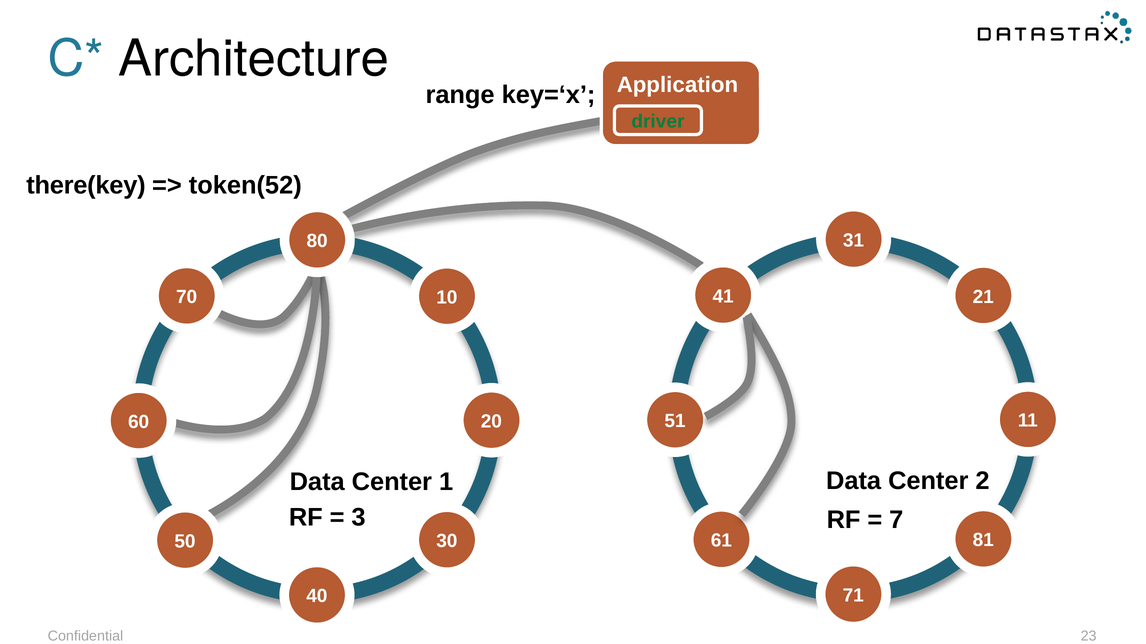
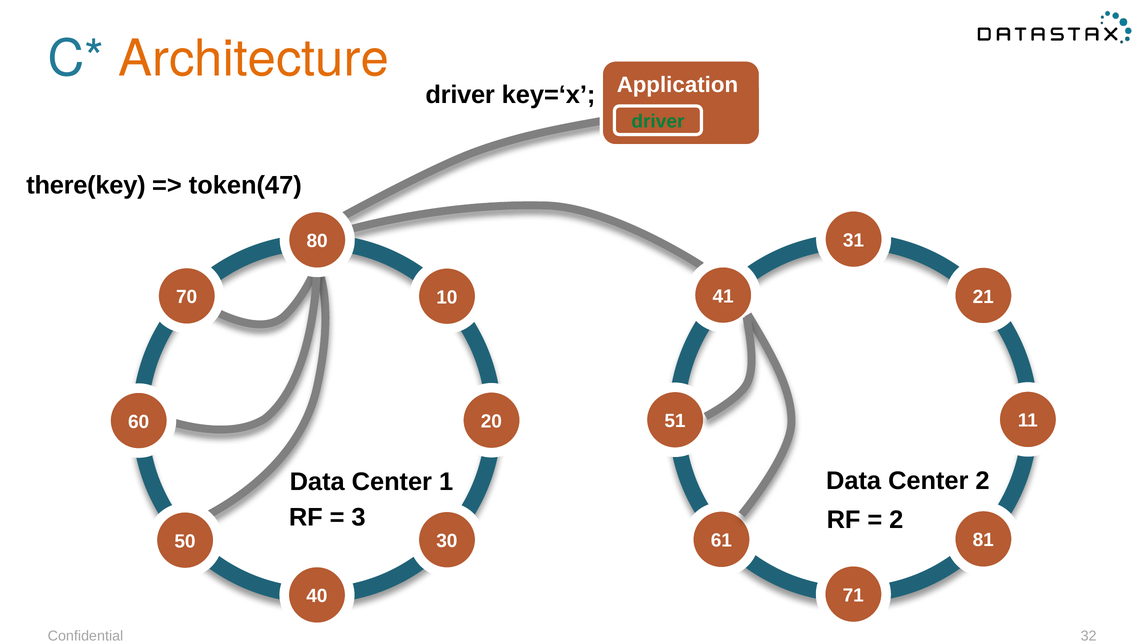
Architecture colour: black -> orange
range at (460, 95): range -> driver
token(52: token(52 -> token(47
7 at (896, 521): 7 -> 2
23: 23 -> 32
